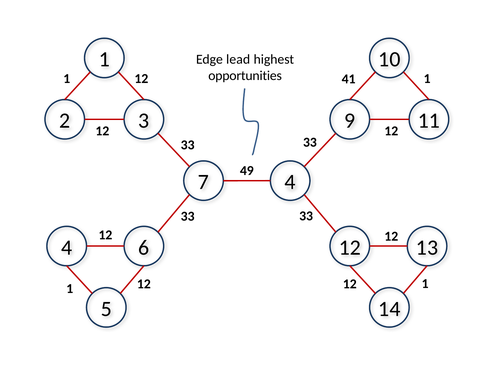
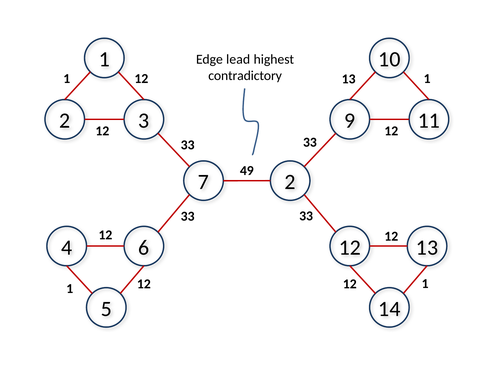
opportunities: opportunities -> contradictory
12 41: 41 -> 13
7 4: 4 -> 2
